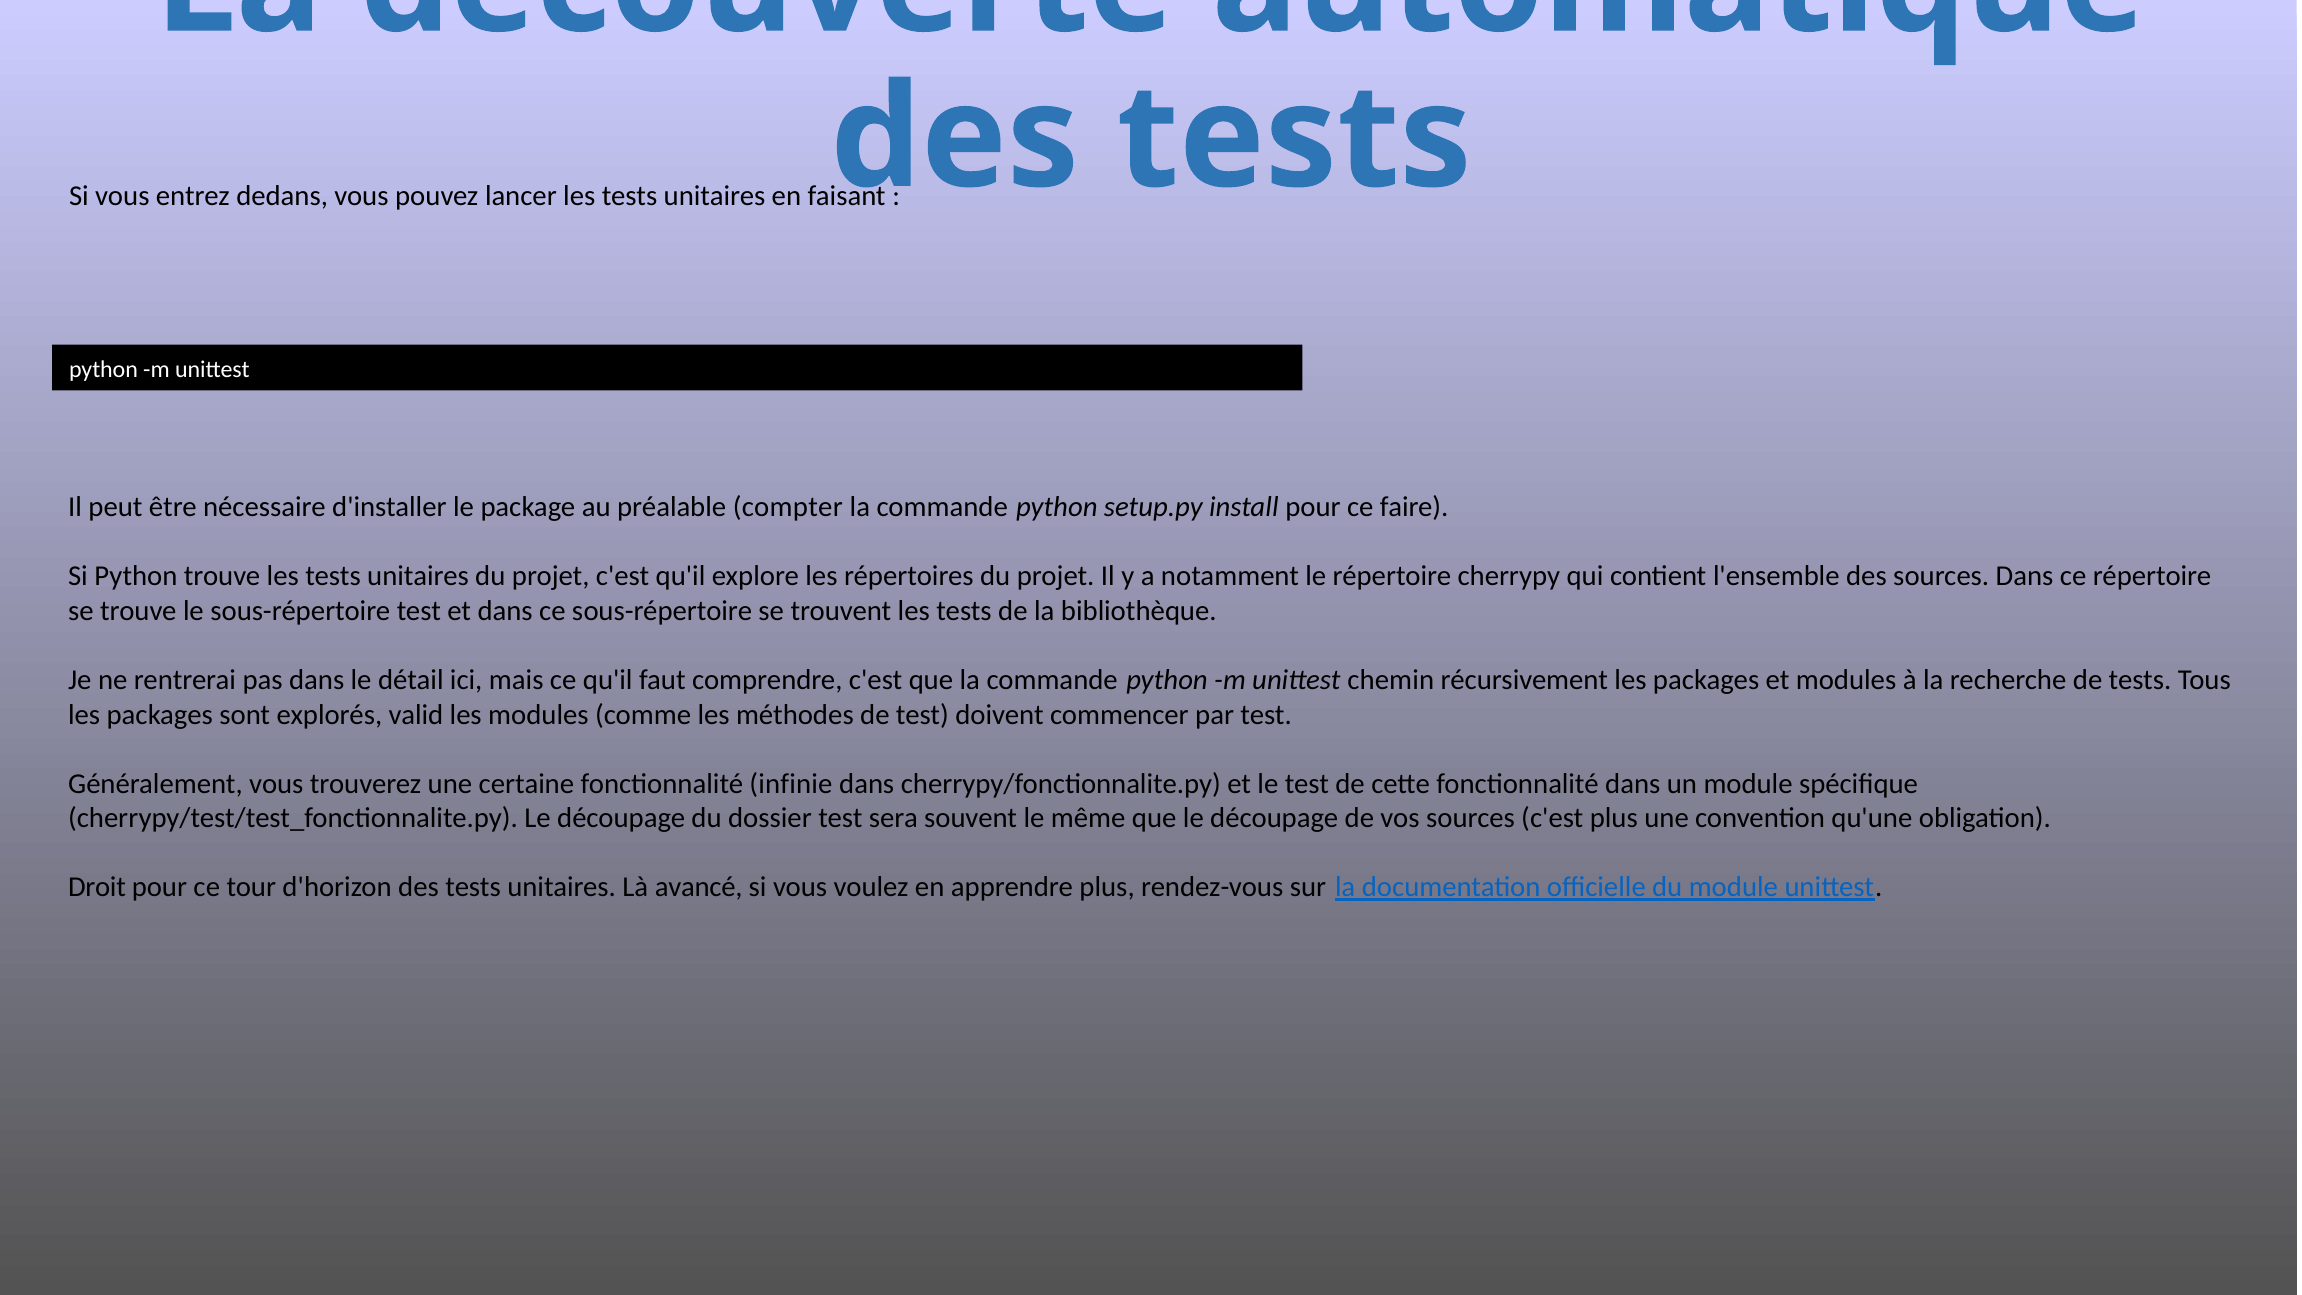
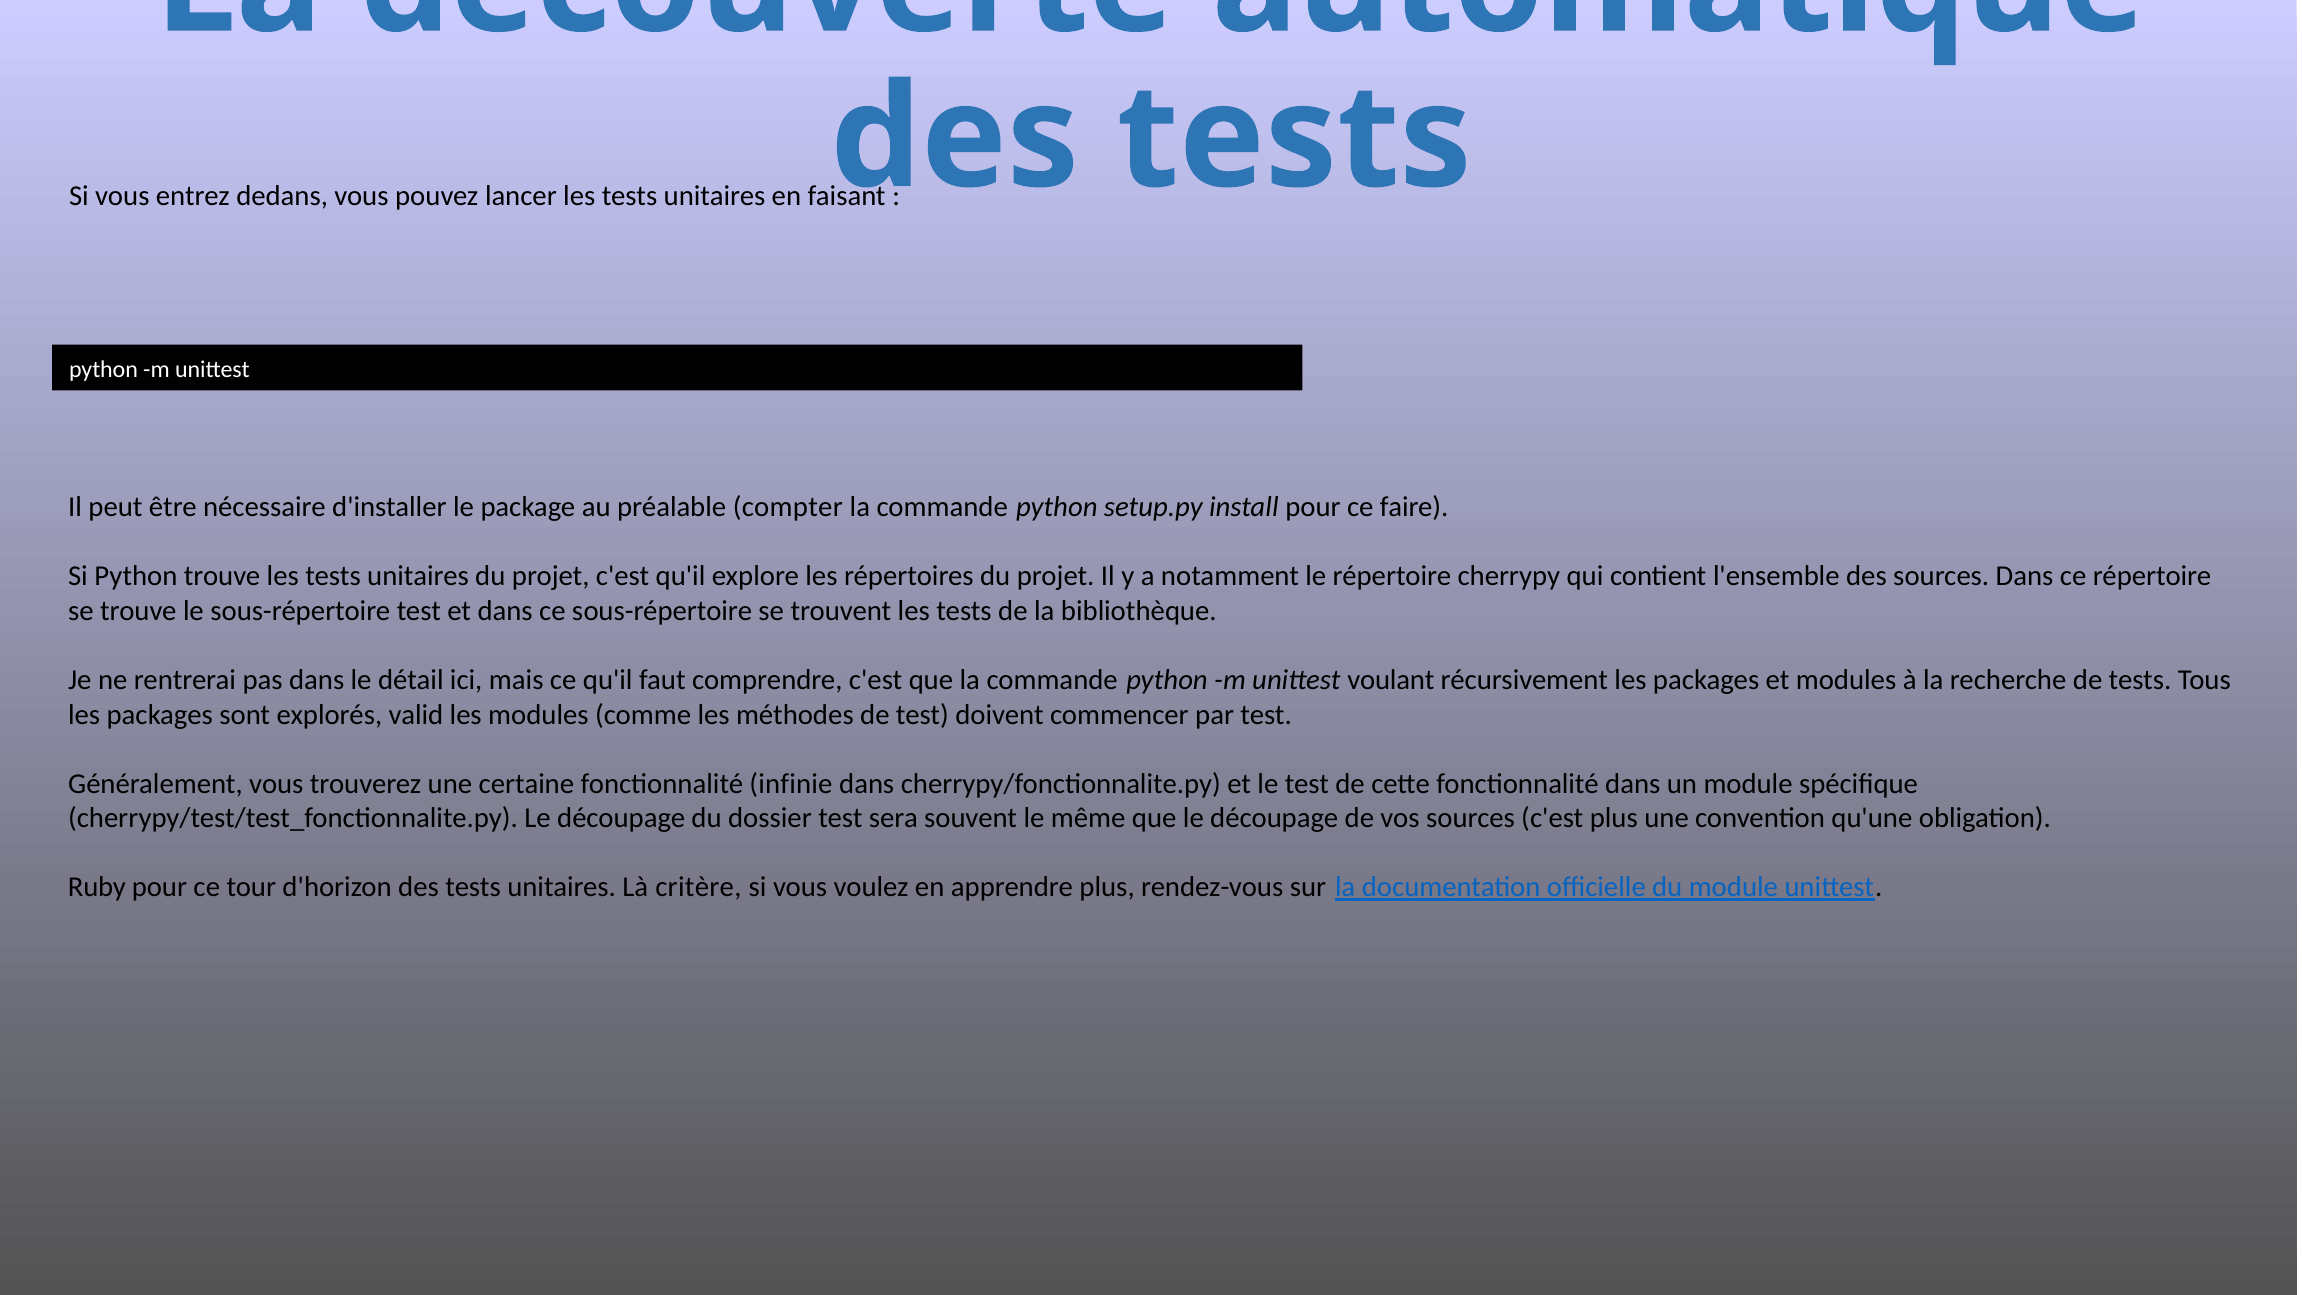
chemin: chemin -> voulant
Droit: Droit -> Ruby
avancé: avancé -> critère
